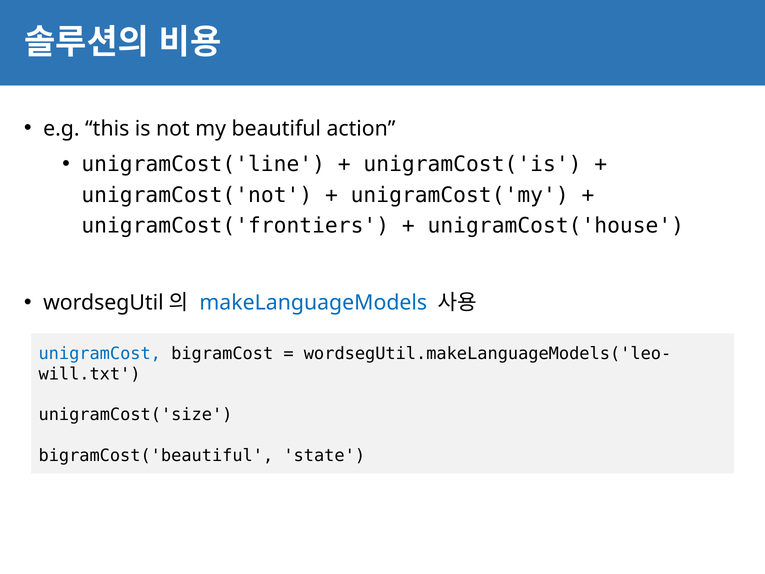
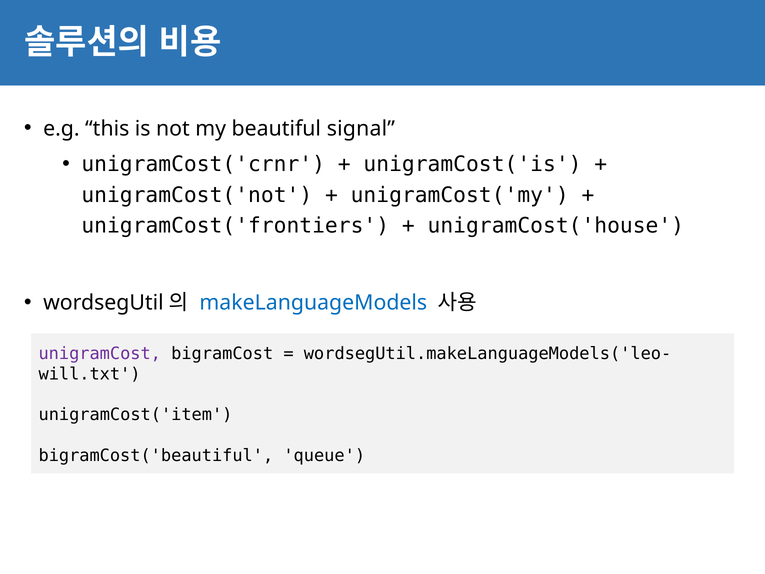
action: action -> signal
unigramCost('line: unigramCost('line -> unigramCost('crnr
unigramCost colour: blue -> purple
unigramCost('size: unigramCost('size -> unigramCost('item
state: state -> queue
